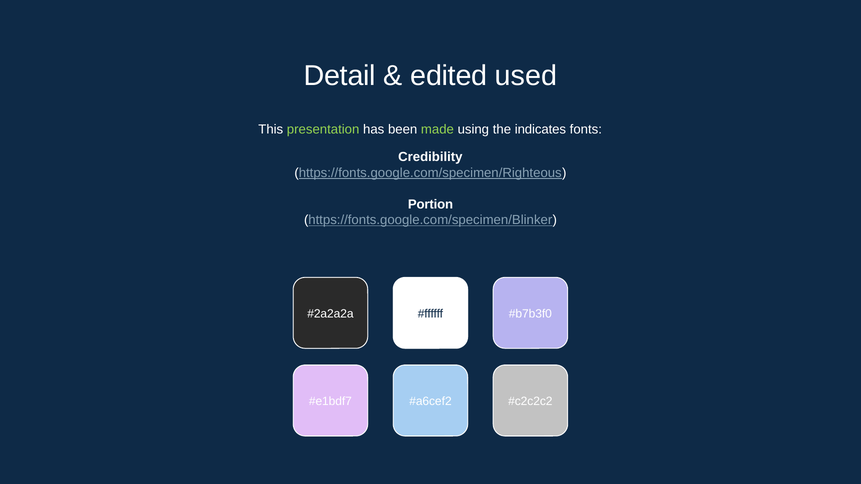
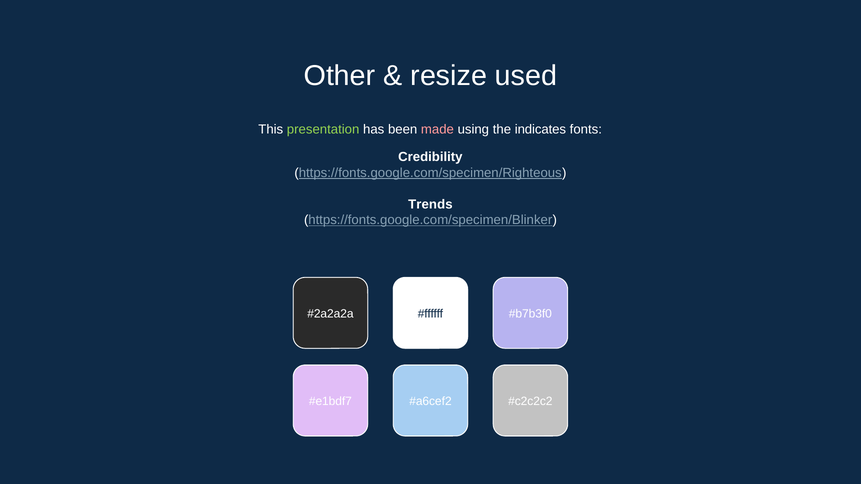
Detail: Detail -> Other
edited: edited -> resize
made colour: light green -> pink
Portion: Portion -> Trends
